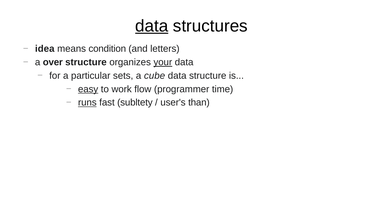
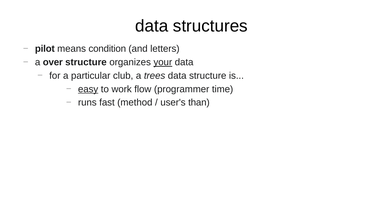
data at (152, 26) underline: present -> none
idea: idea -> pilot
sets: sets -> club
cube: cube -> trees
runs underline: present -> none
subltety: subltety -> method
